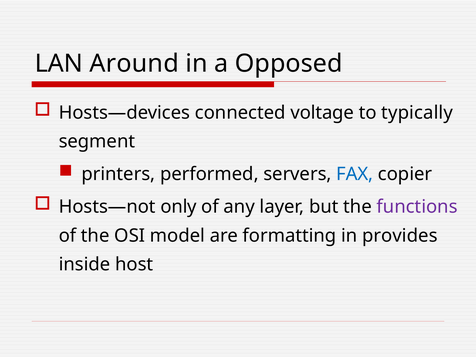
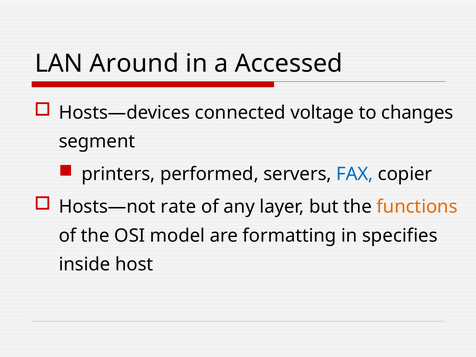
Opposed: Opposed -> Accessed
typically: typically -> changes
only: only -> rate
functions colour: purple -> orange
provides: provides -> specifies
